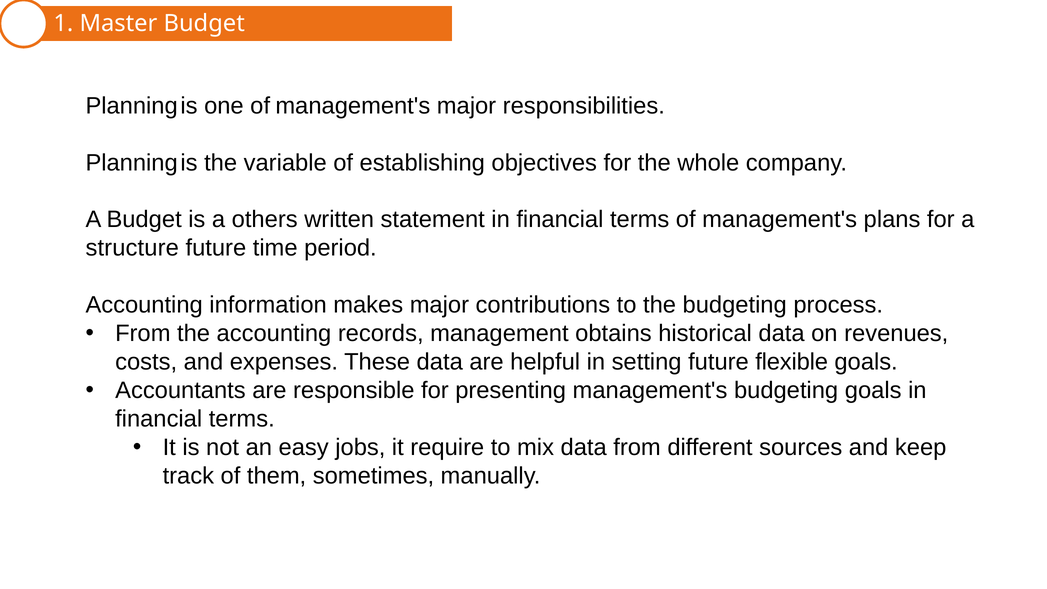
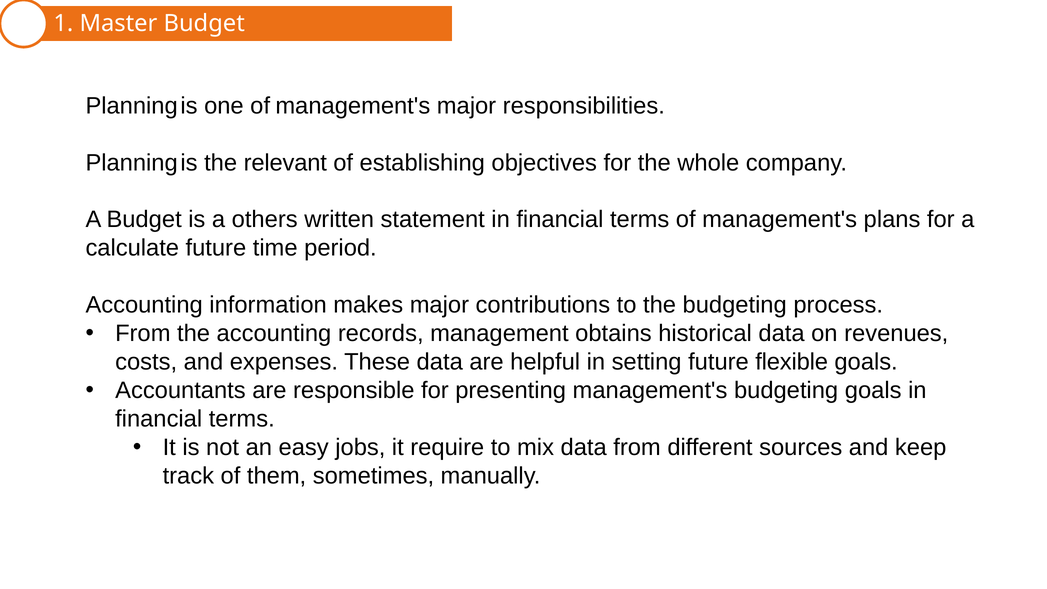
variable: variable -> relevant
structure: structure -> calculate
